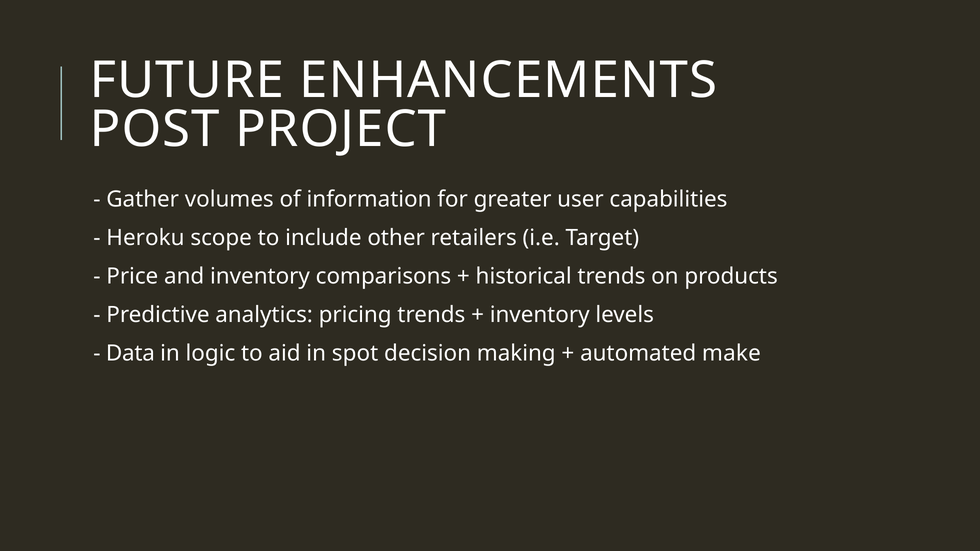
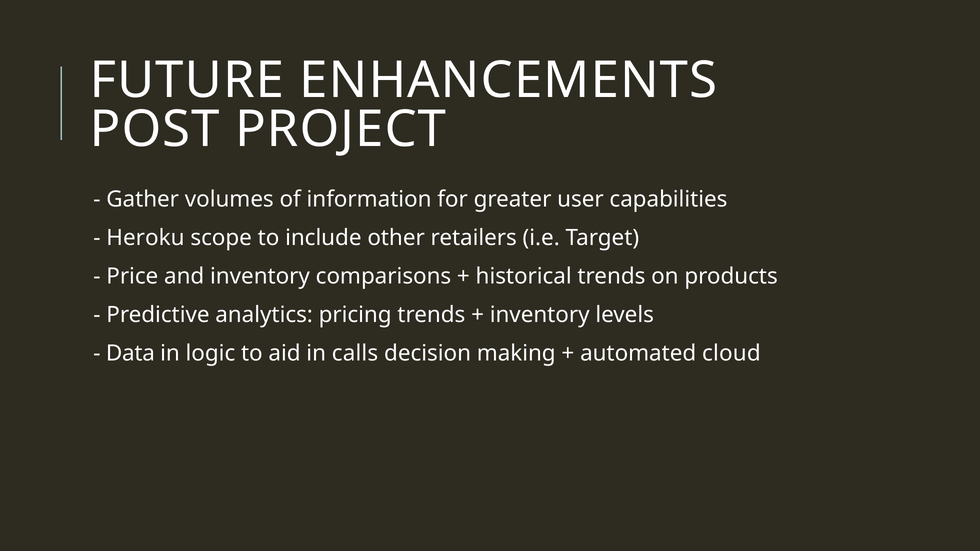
spot: spot -> calls
make: make -> cloud
